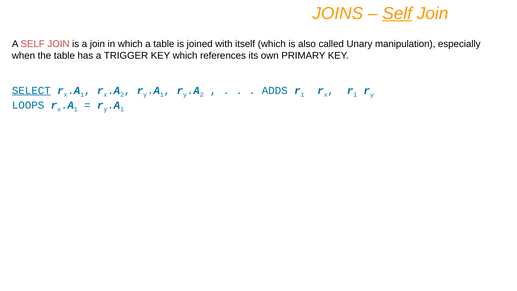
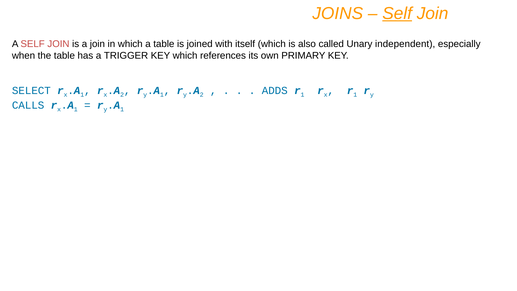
manipulation: manipulation -> independent
SELECT underline: present -> none
LOOPS: LOOPS -> CALLS
